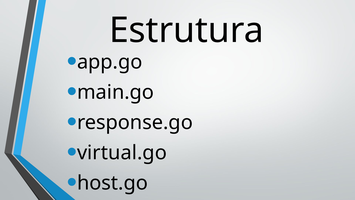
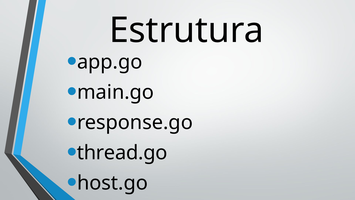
virtual.go: virtual.go -> thread.go
